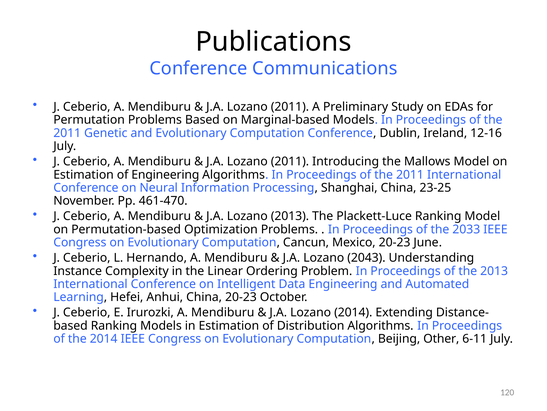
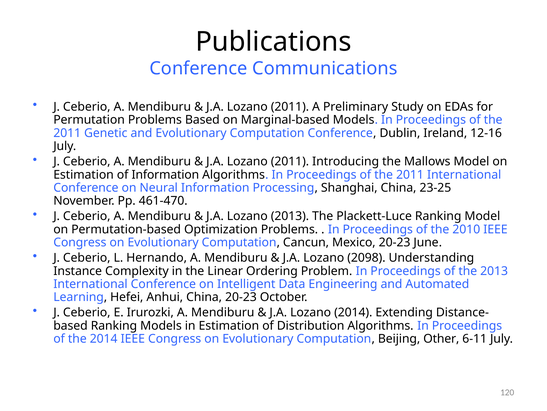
of Engineering: Engineering -> Information
2033: 2033 -> 2010
2043: 2043 -> 2098
